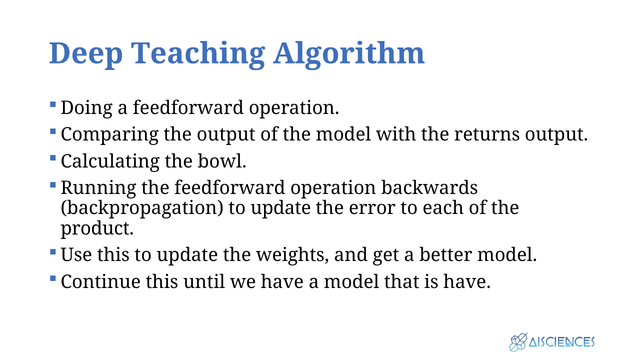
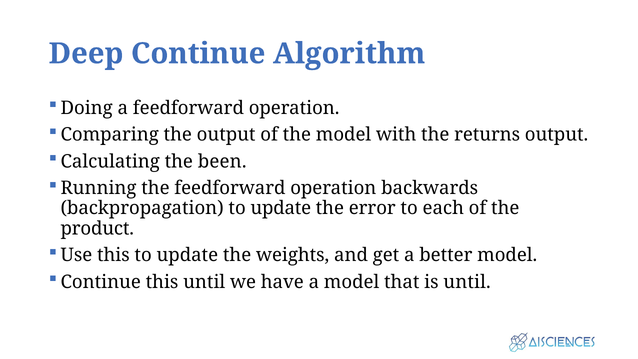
Deep Teaching: Teaching -> Continue
bowl: bowl -> been
is have: have -> until
